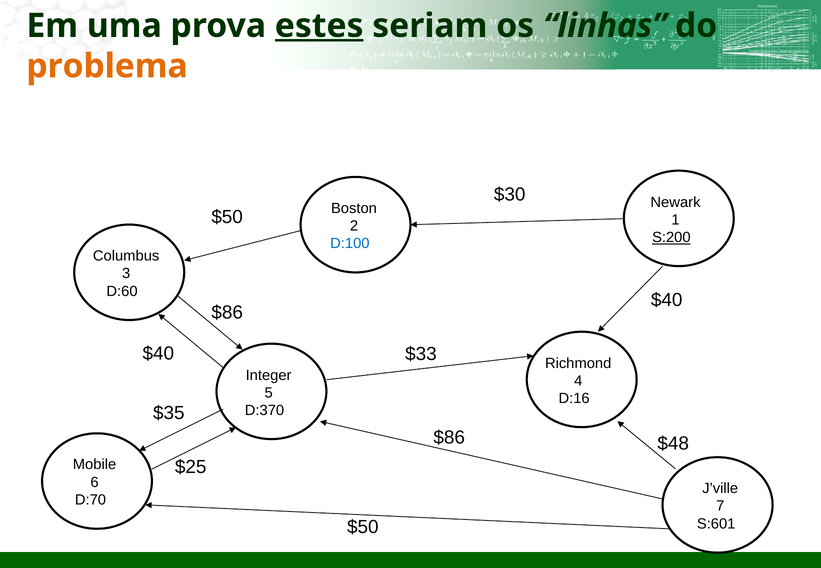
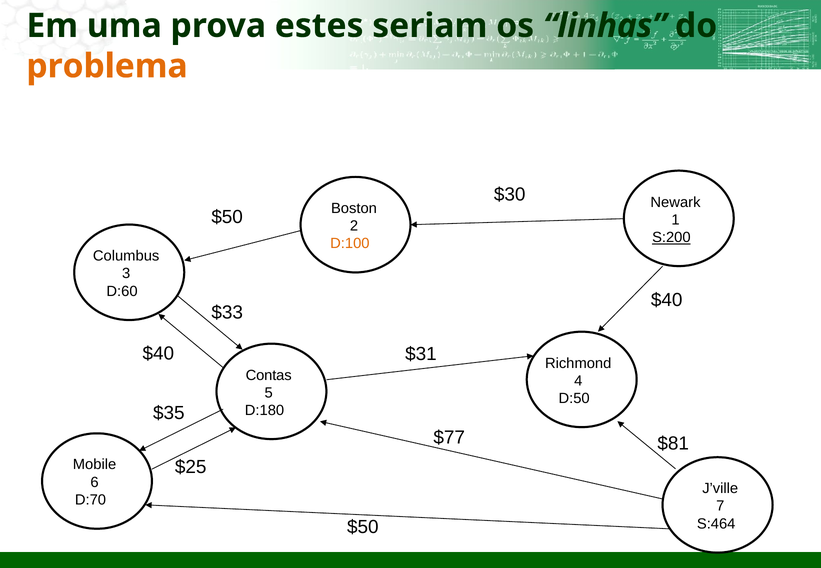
estes underline: present -> none
D:100 colour: blue -> orange
$86 at (227, 313): $86 -> $33
$33: $33 -> $31
Integer: Integer -> Contas
D:16: D:16 -> D:50
D:370: D:370 -> D:180
$86 at (449, 438): $86 -> $77
$48: $48 -> $81
S:601: S:601 -> S:464
